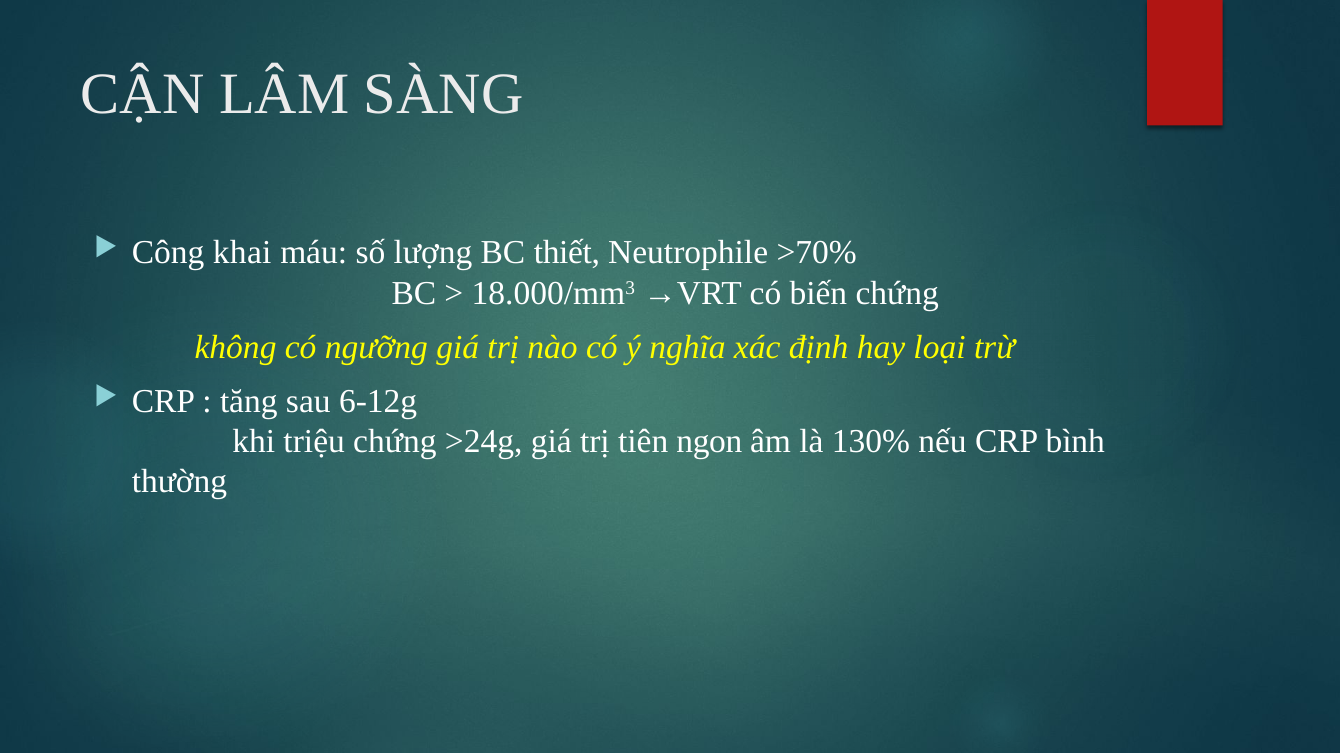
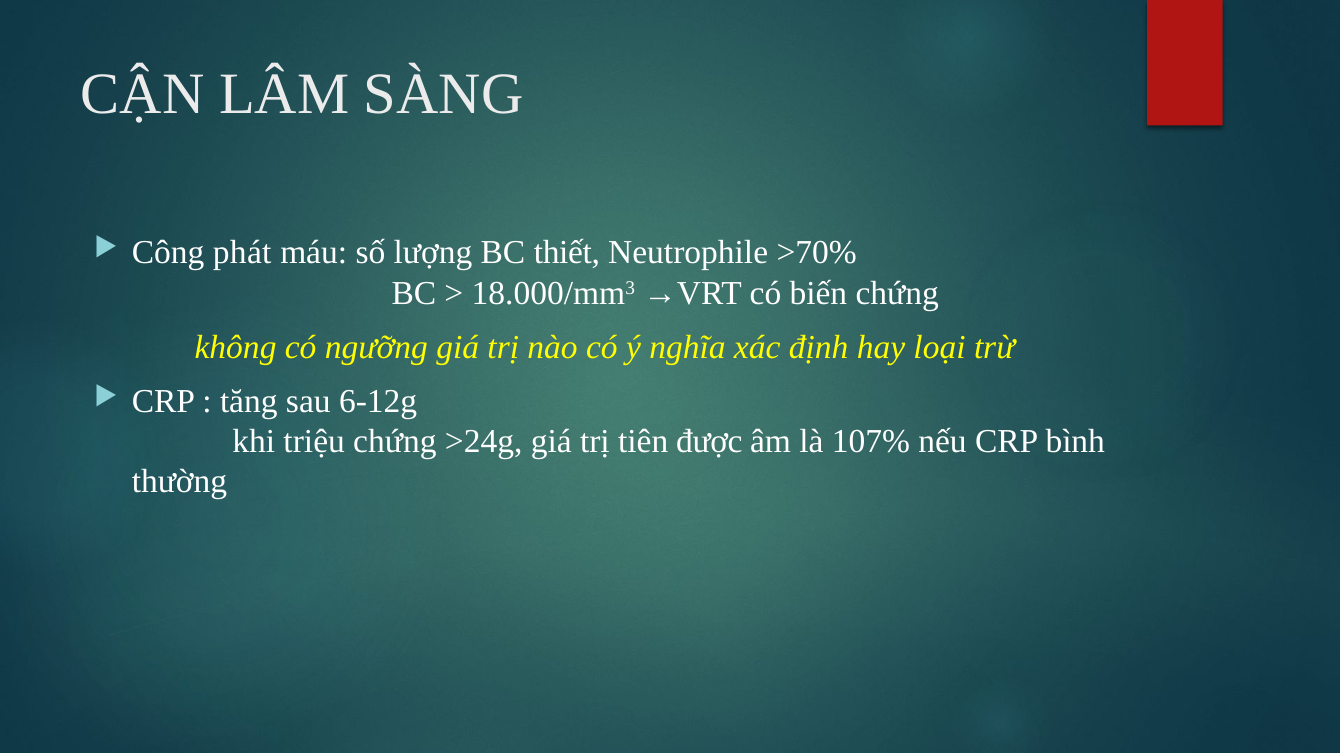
khai: khai -> phát
ngon: ngon -> được
130%: 130% -> 107%
